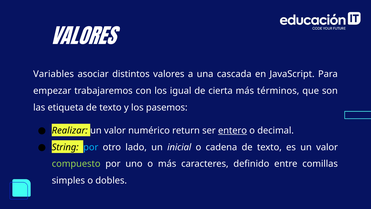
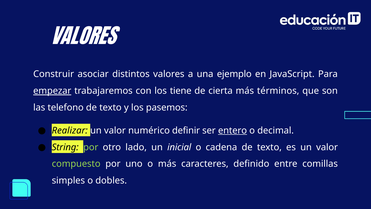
Variables: Variables -> Construir
cascada: cascada -> ejemplo
empezar underline: none -> present
igual: igual -> tiene
etiqueta: etiqueta -> telefono
return: return -> definir
por at (91, 147) colour: light blue -> light green
